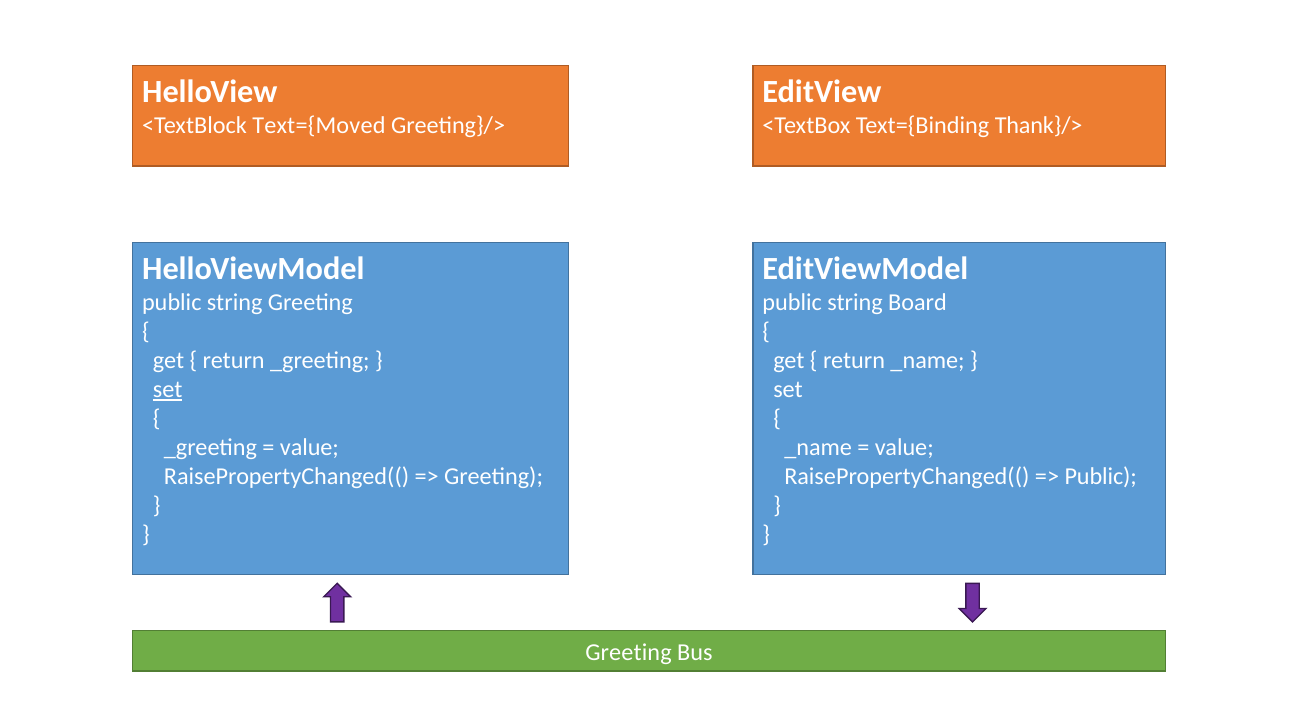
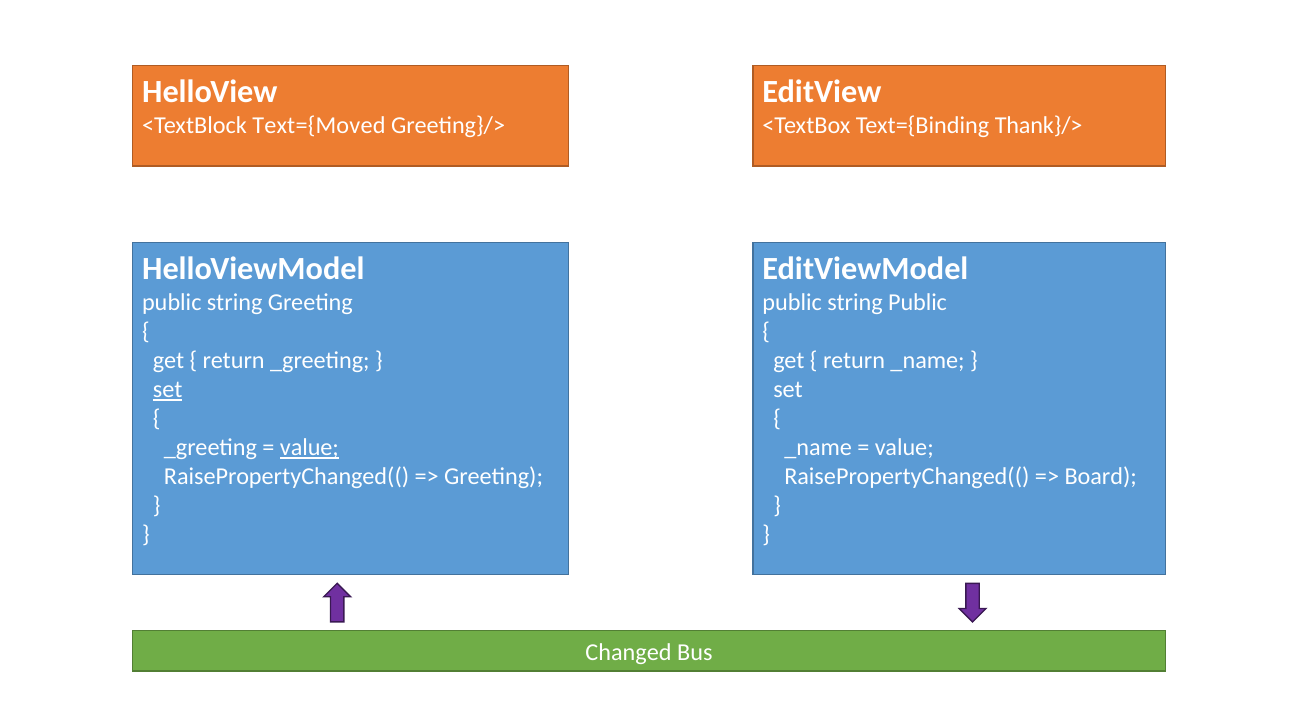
string Board: Board -> Public
value at (309, 447) underline: none -> present
Public at (1101, 476): Public -> Board
Greeting at (628, 652): Greeting -> Changed
